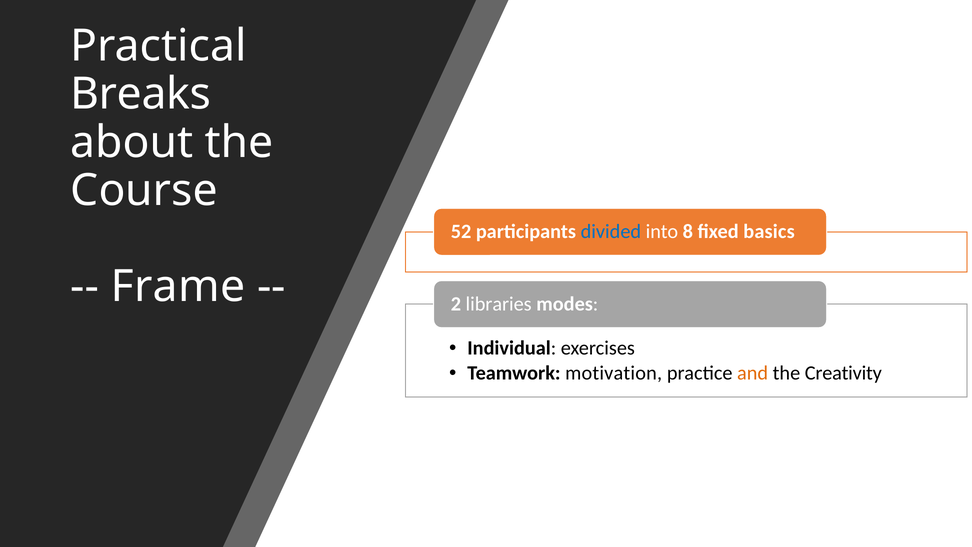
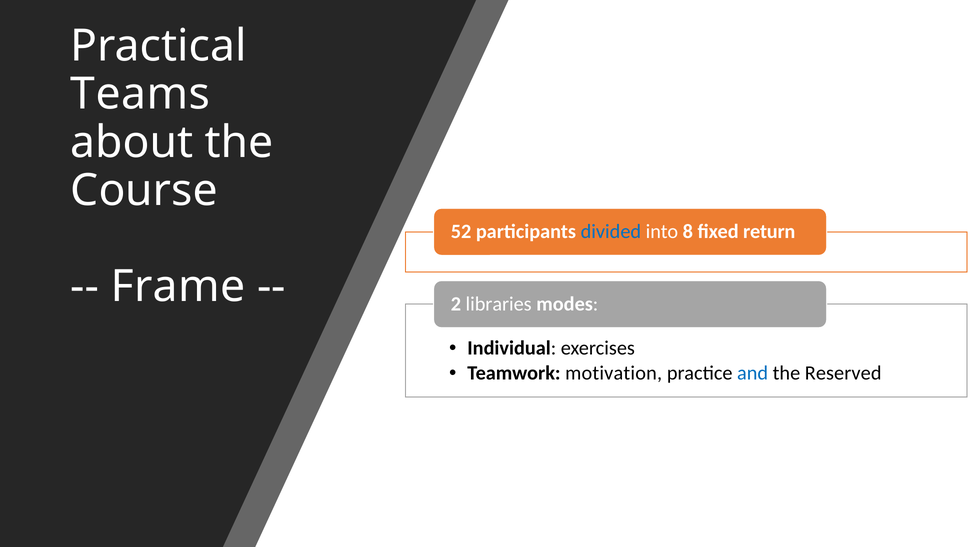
Breaks: Breaks -> Teams
basics: basics -> return
and colour: orange -> blue
Creativity: Creativity -> Reserved
